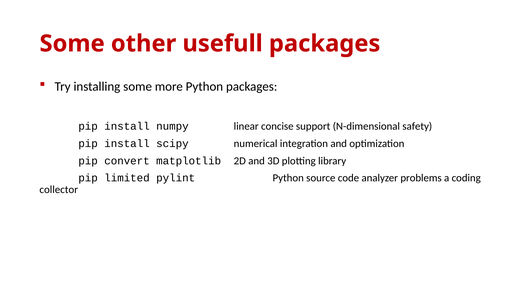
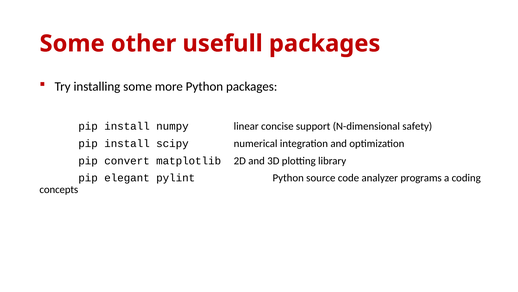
limited: limited -> elegant
problems: problems -> programs
collector: collector -> concepts
